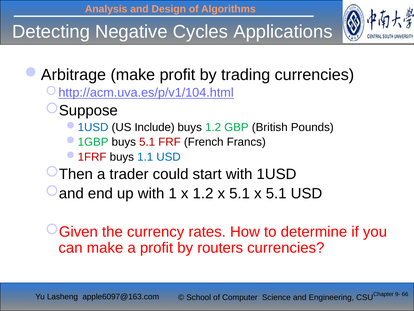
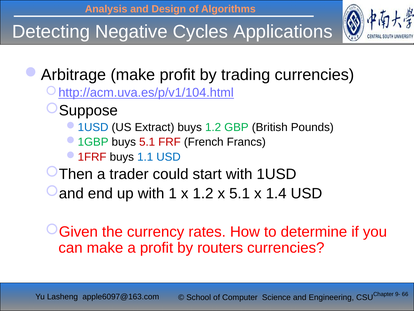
Include: Include -> Extract
5.1 x 5.1: 5.1 -> 1.4
